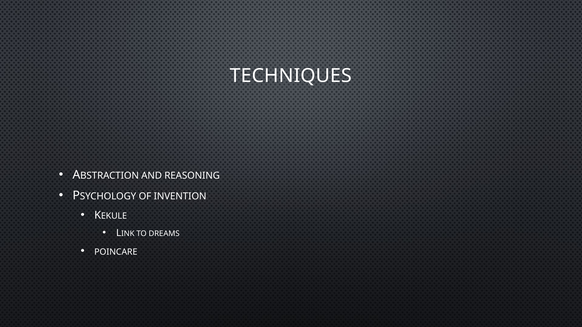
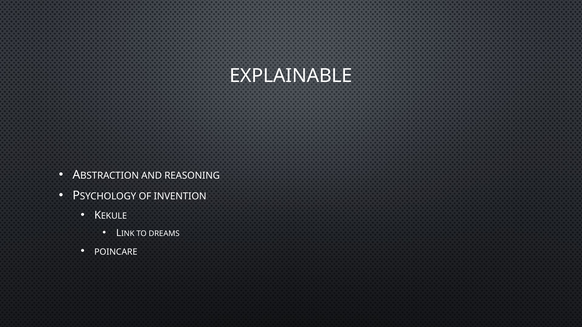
TECHNIQUES: TECHNIQUES -> EXPLAINABLE
